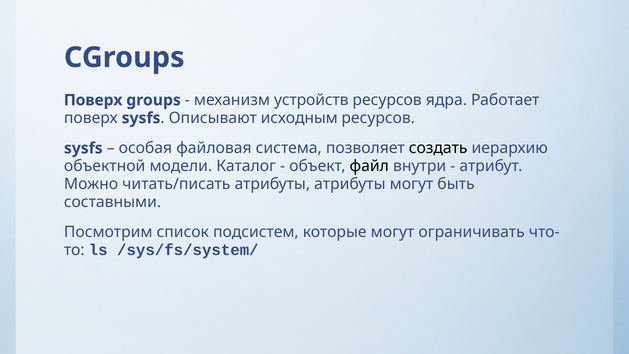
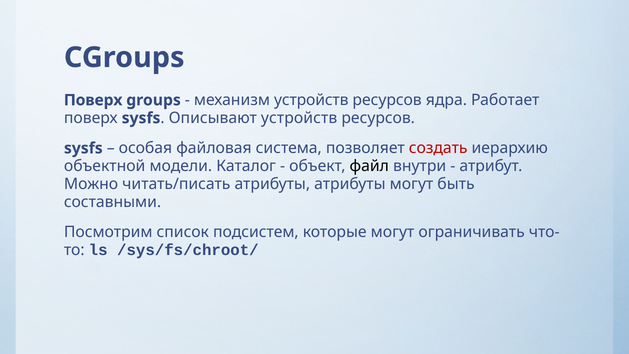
Описывают исходным: исходным -> устройств
создать colour: black -> red
/sys/fs/system/: /sys/fs/system/ -> /sys/fs/chroot/
